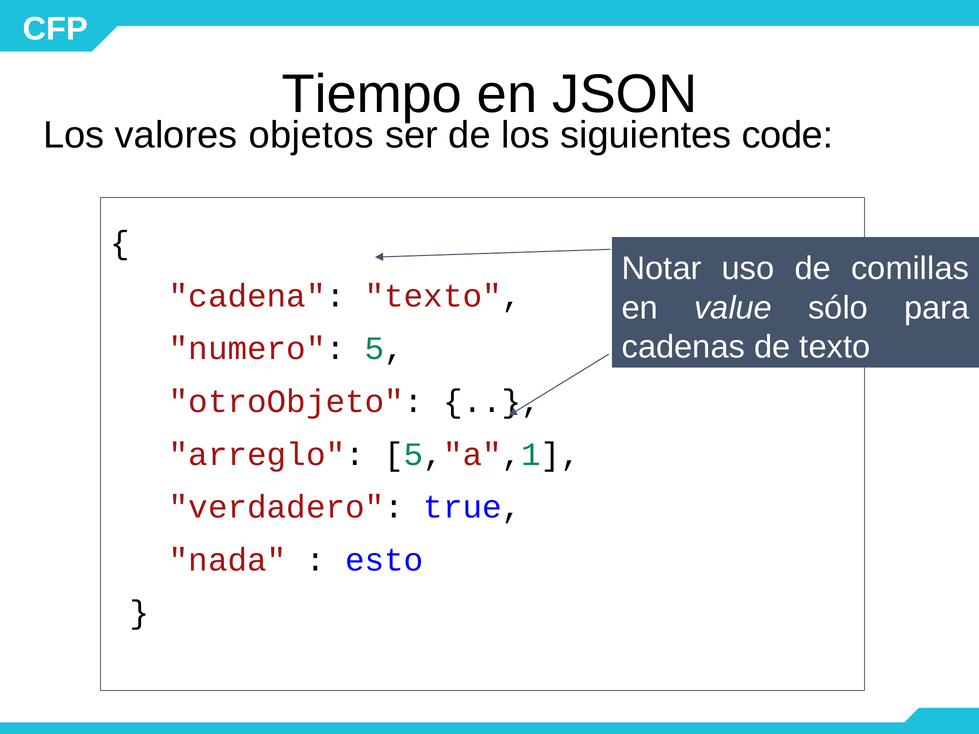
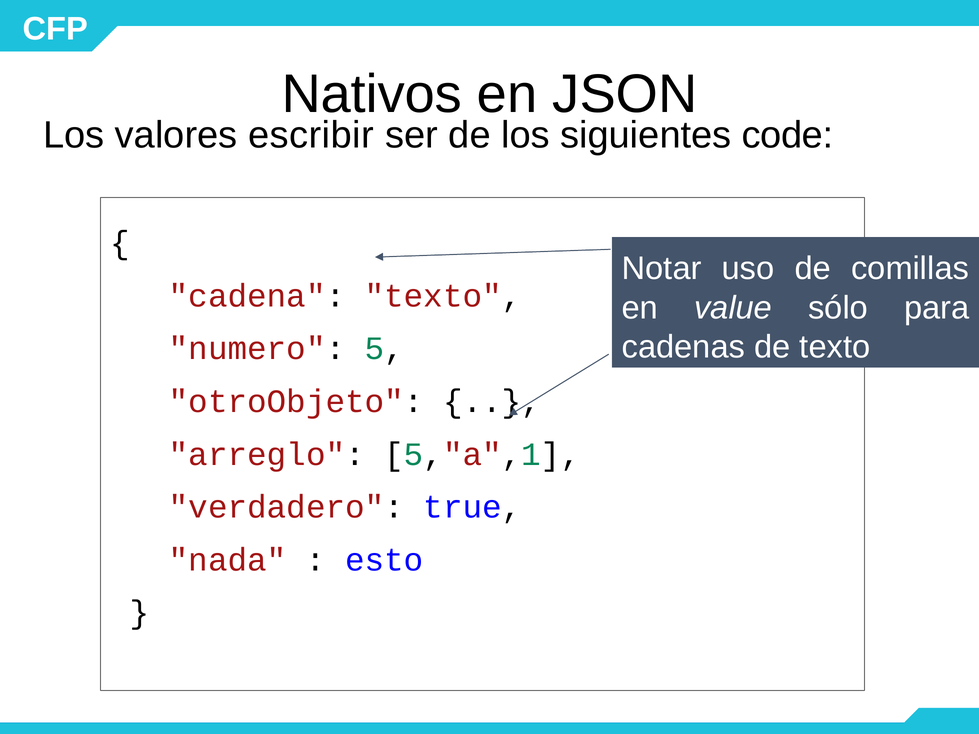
Tiempo: Tiempo -> Nativos
objetos: objetos -> escribir
